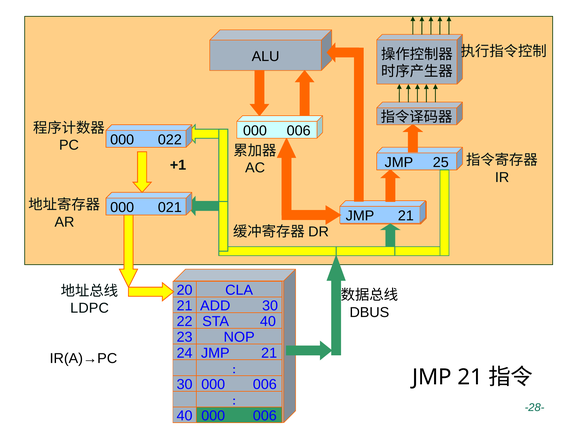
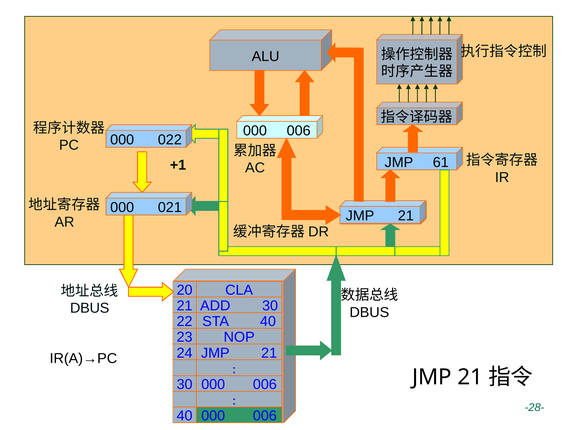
25: 25 -> 61
LDPC at (90, 308): LDPC -> DBUS
